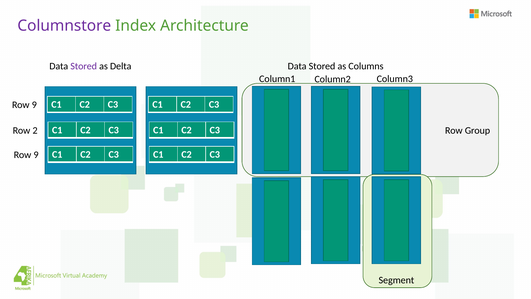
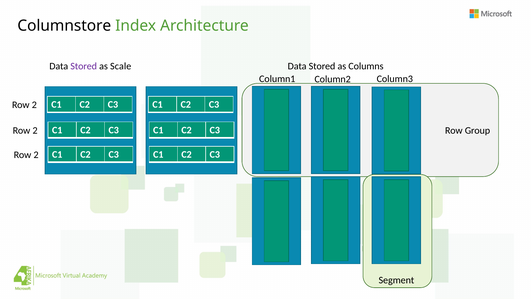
Columnstore colour: purple -> black
Delta: Delta -> Scale
9 at (34, 105): 9 -> 2
9 at (36, 155): 9 -> 2
